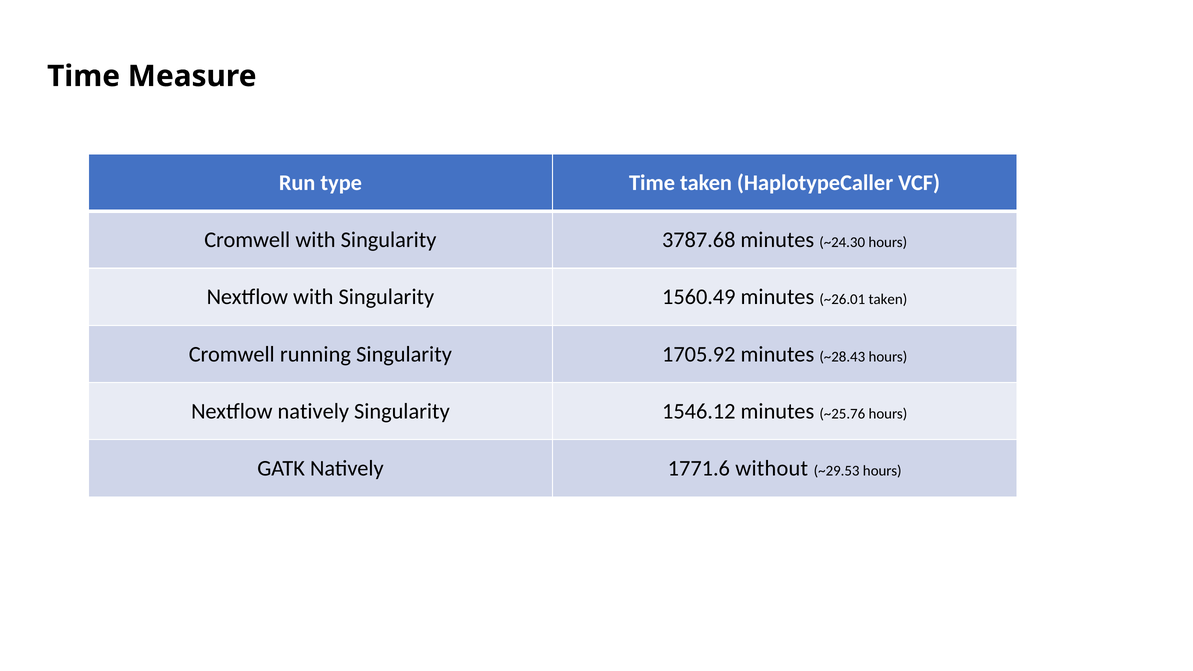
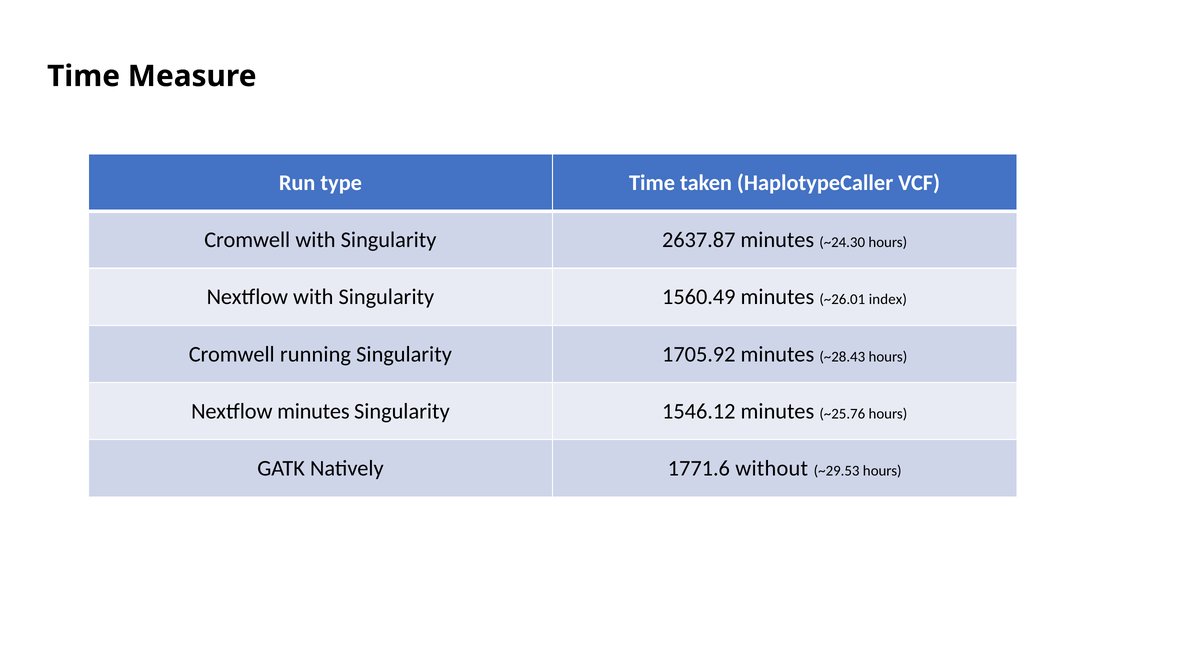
3787.68: 3787.68 -> 2637.87
~26.01 taken: taken -> index
Nextflow natively: natively -> minutes
